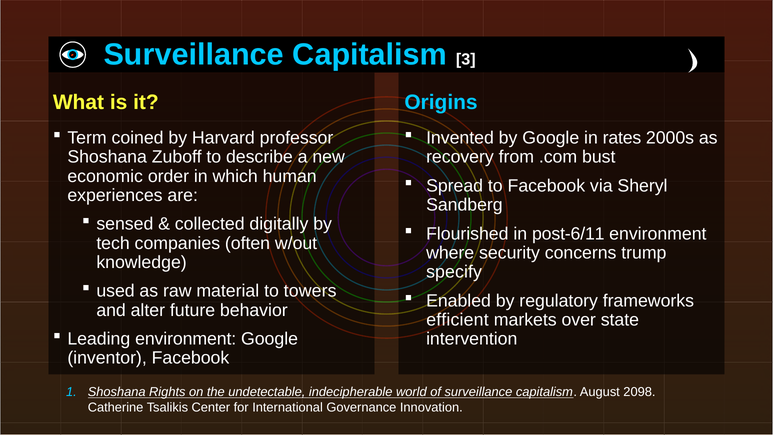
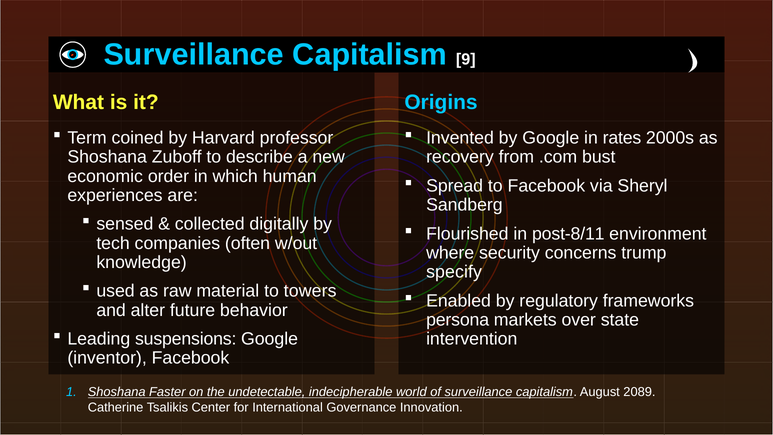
3: 3 -> 9
post-6/11: post-6/11 -> post-8/11
efficient: efficient -> persona
Leading environment: environment -> suspensions
Rights: Rights -> Faster
2098: 2098 -> 2089
